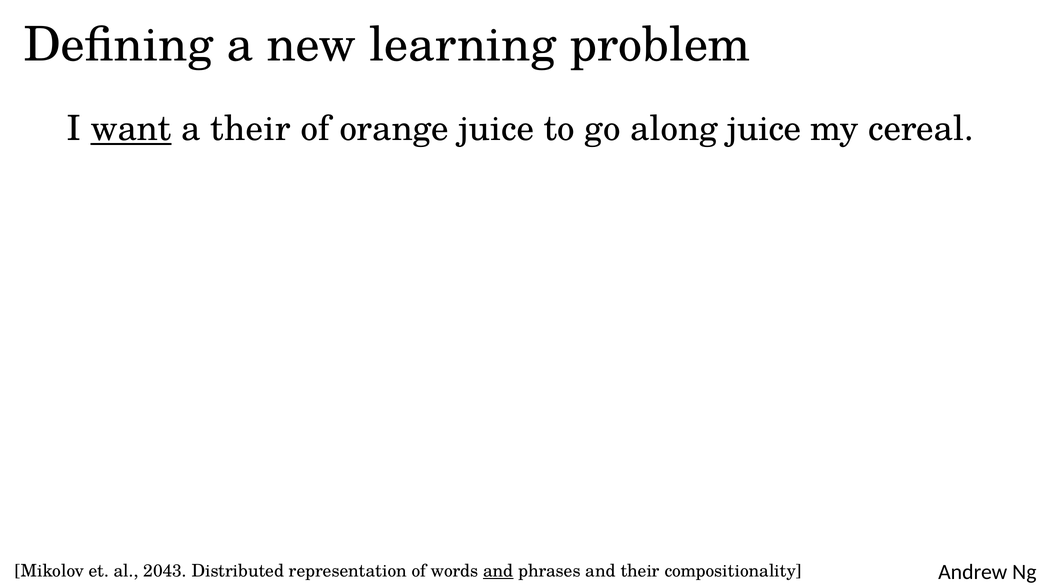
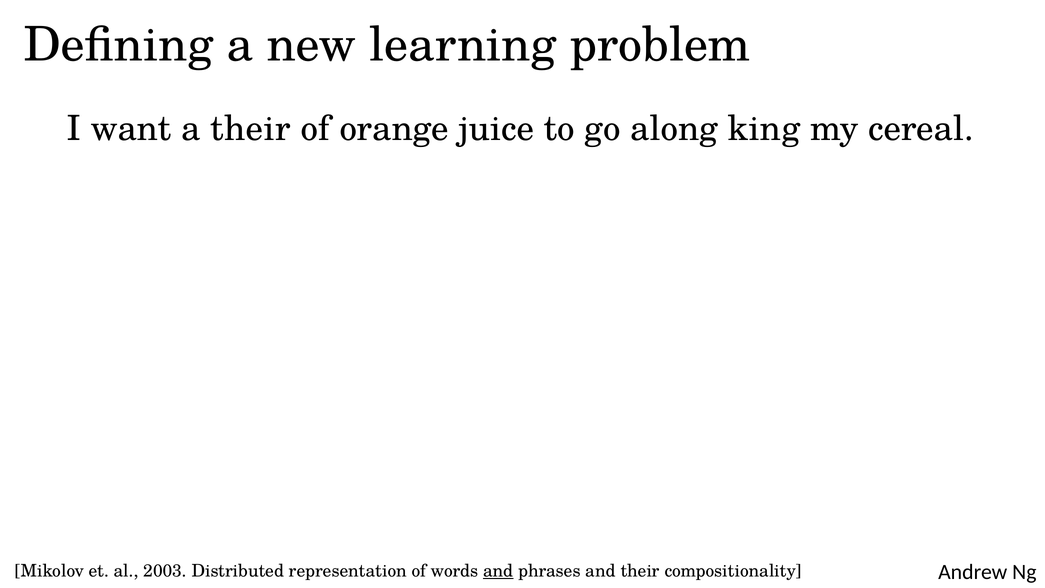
want underline: present -> none
along juice: juice -> king
2043: 2043 -> 2003
